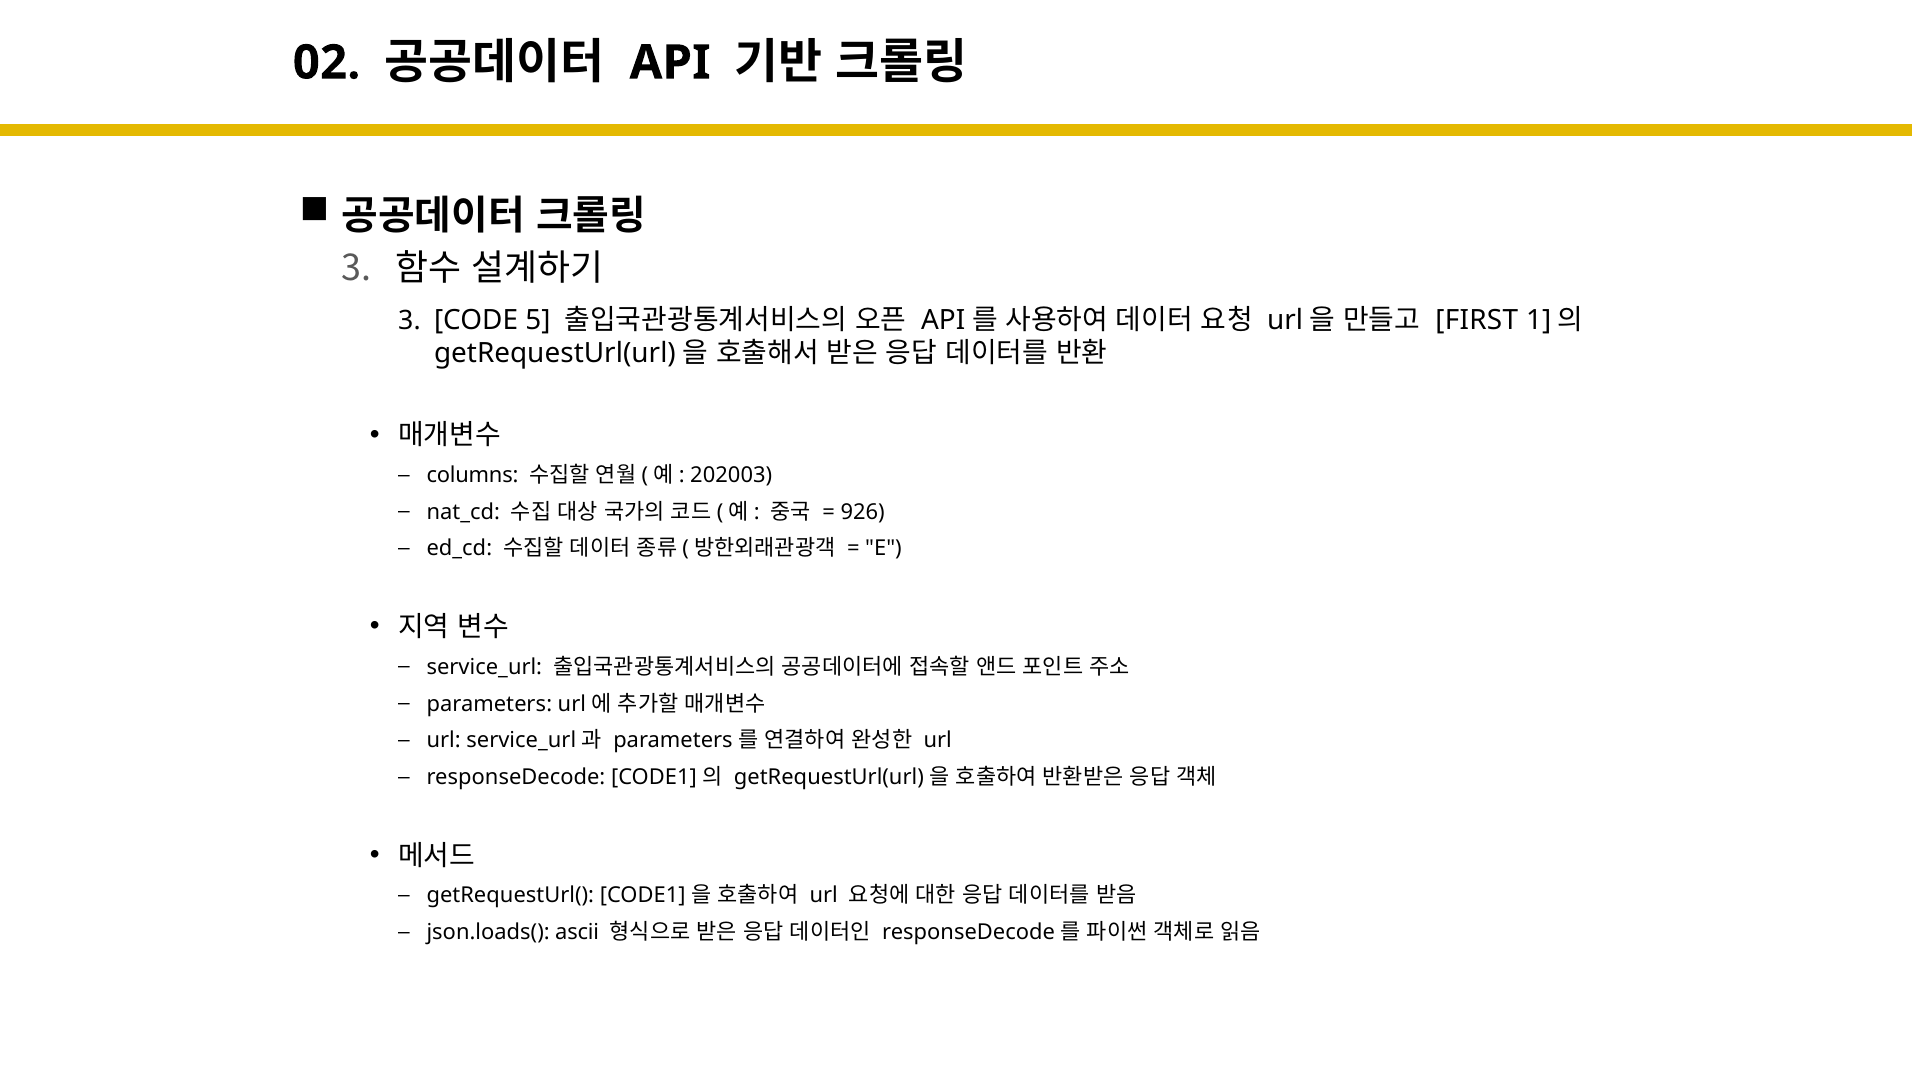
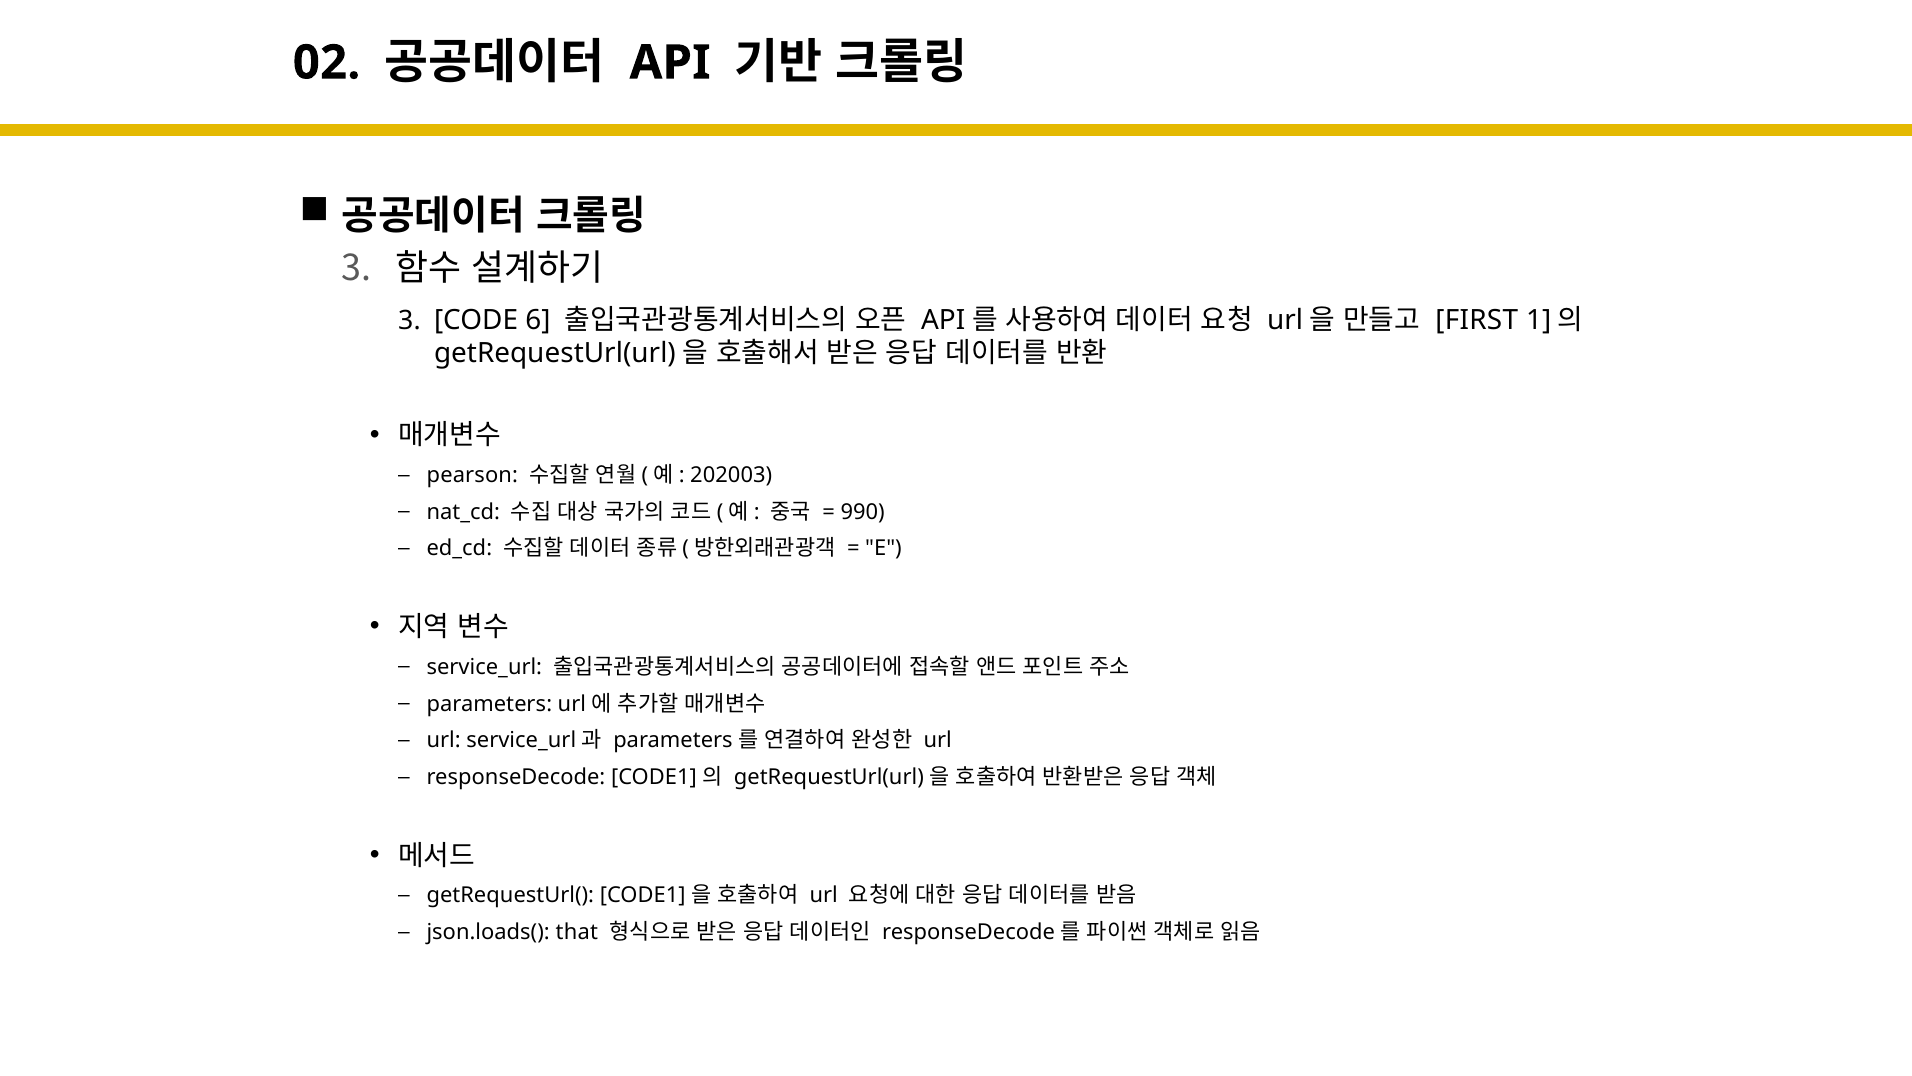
5: 5 -> 6
columns: columns -> pearson
926: 926 -> 990
ascii: ascii -> that
